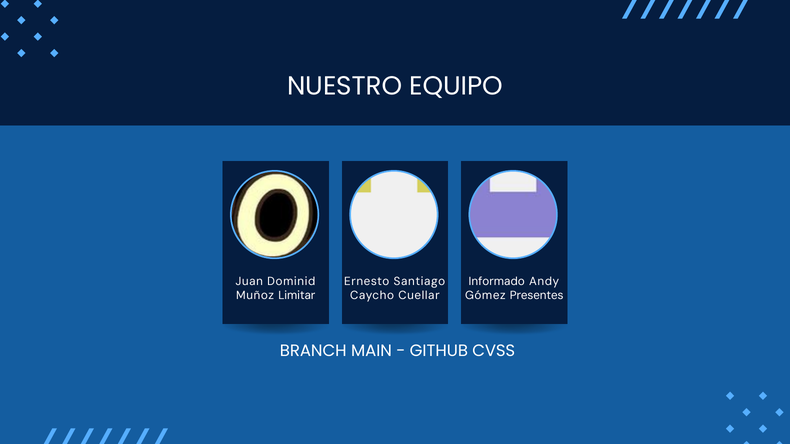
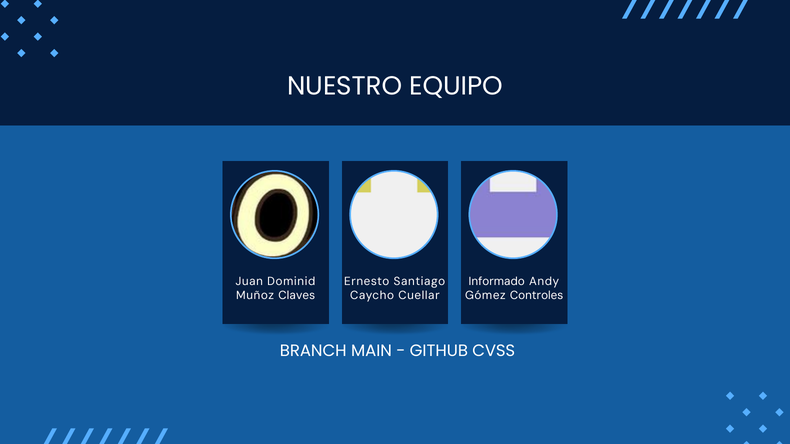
Limitar: Limitar -> Claves
Presentes: Presentes -> Controles
